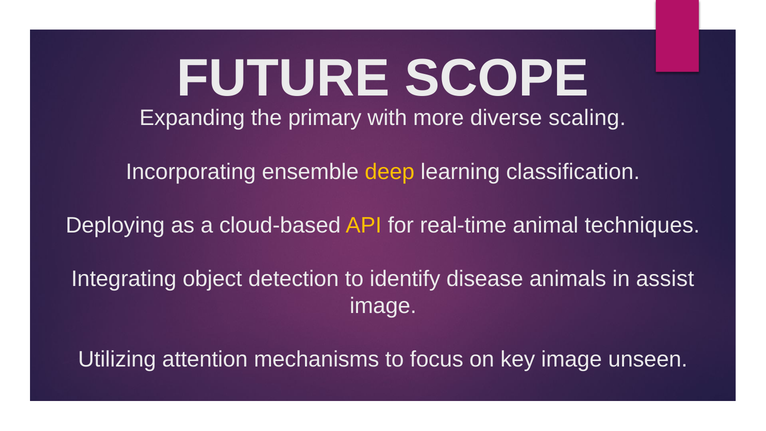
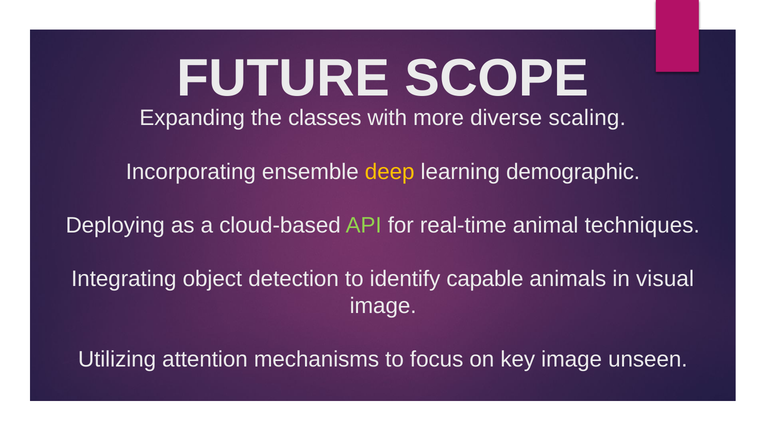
primary: primary -> classes
classification: classification -> demographic
API colour: yellow -> light green
disease: disease -> capable
assist: assist -> visual
